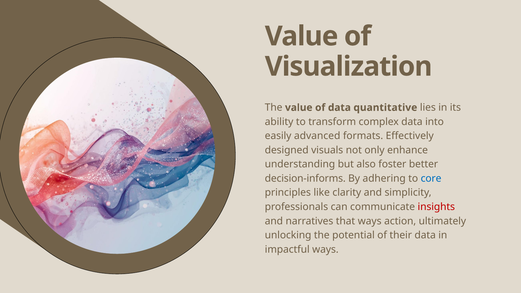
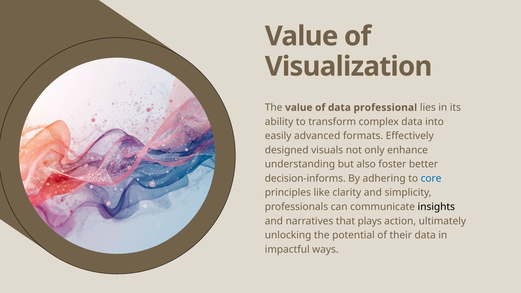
quantitative: quantitative -> professional
insights colour: red -> black
that ways: ways -> plays
